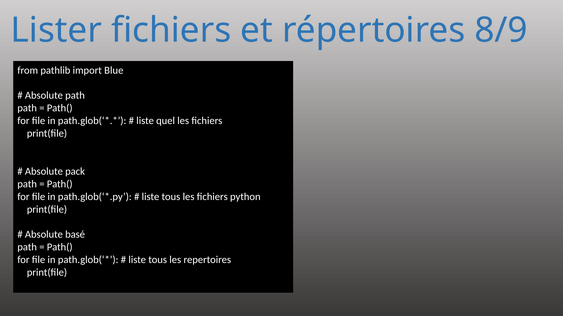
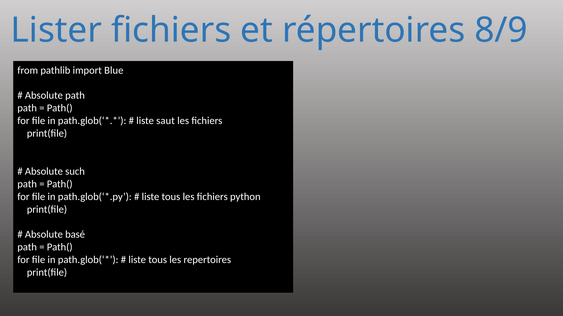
quel: quel -> saut
pack: pack -> such
